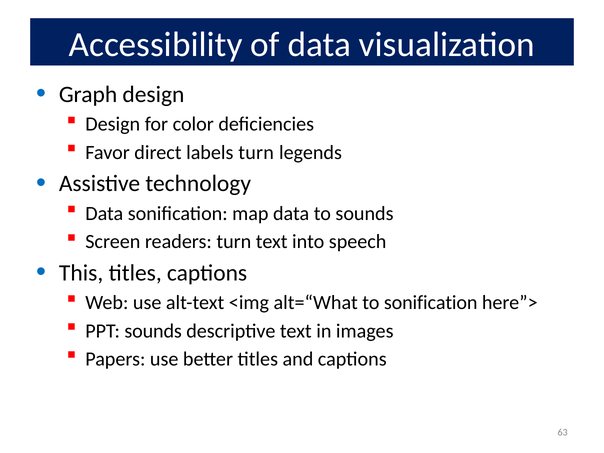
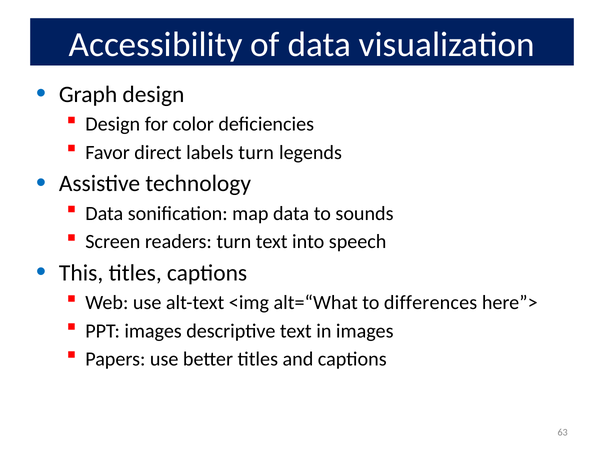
to sonification: sonification -> differences
PPT sounds: sounds -> images
